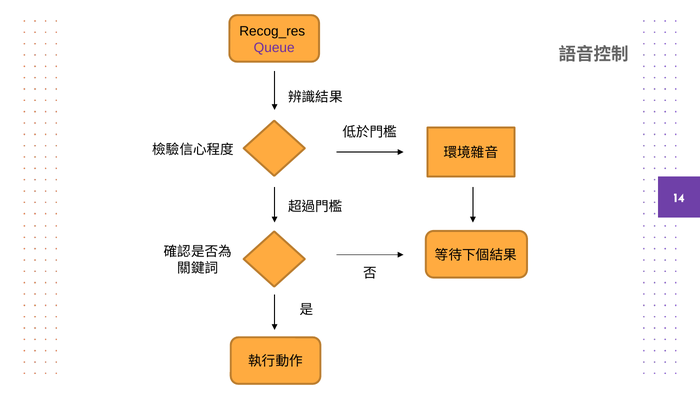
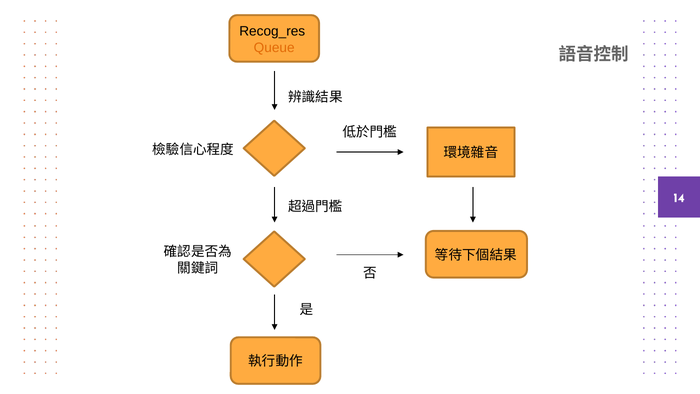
Queue colour: purple -> orange
